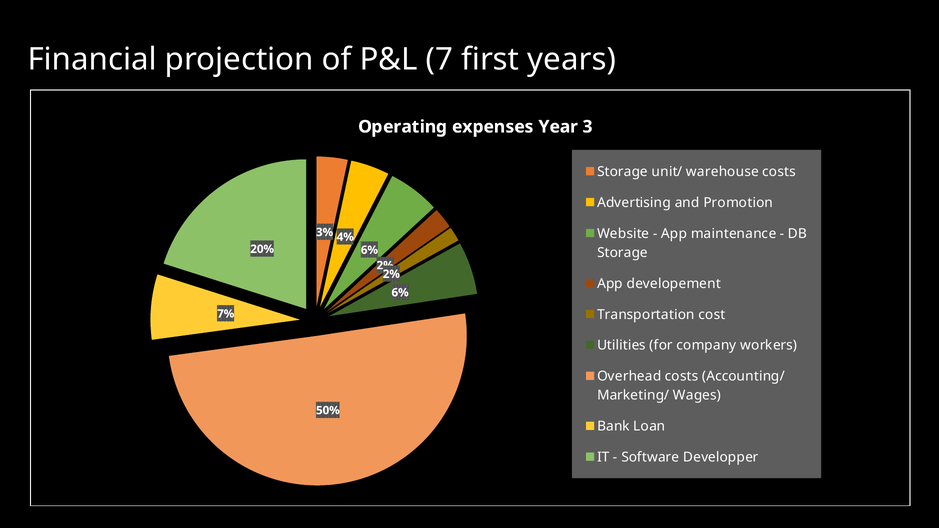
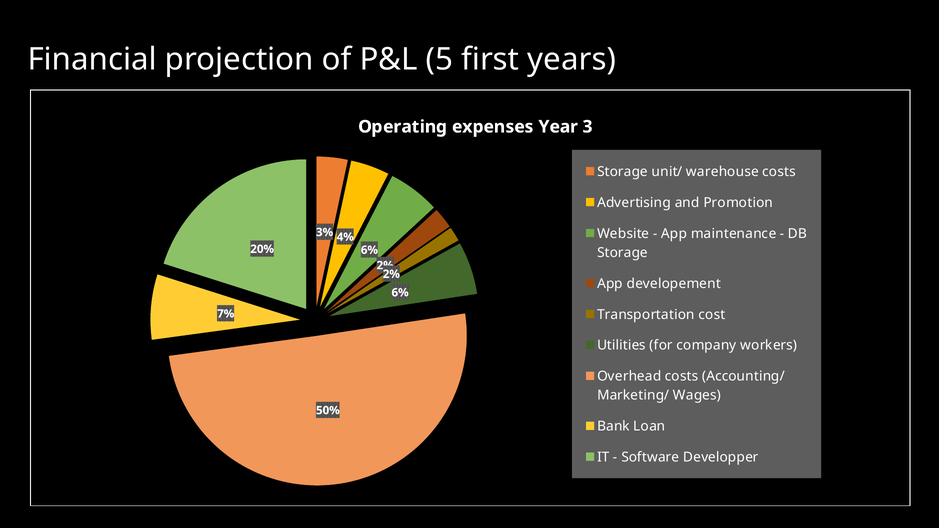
7: 7 -> 5
